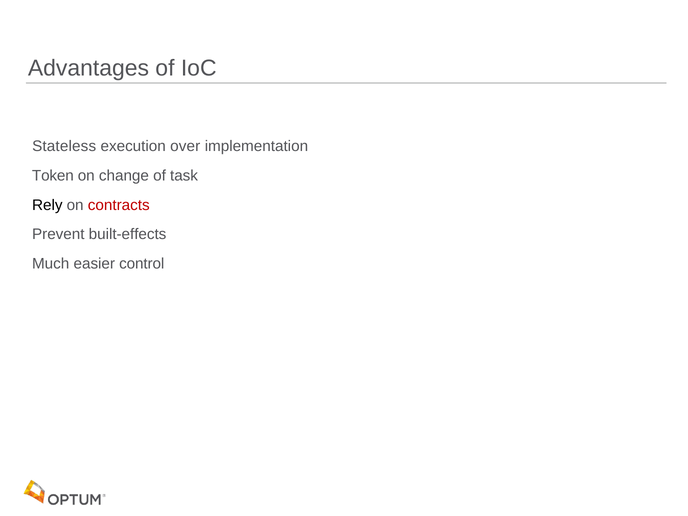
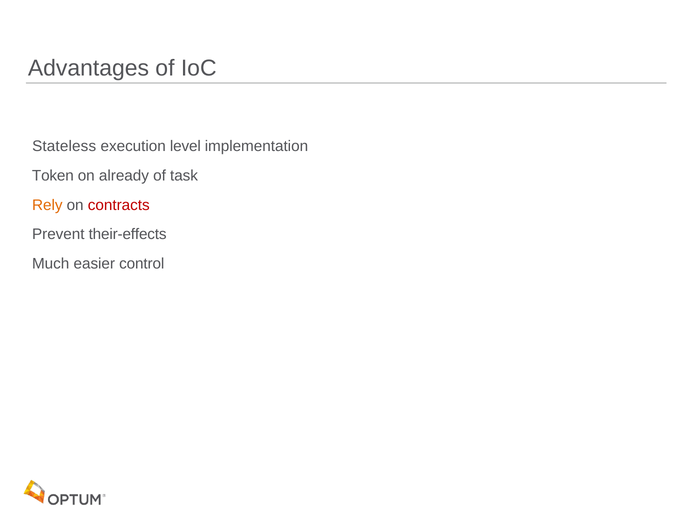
over: over -> level
change: change -> already
Rely colour: black -> orange
built-effects: built-effects -> their-effects
